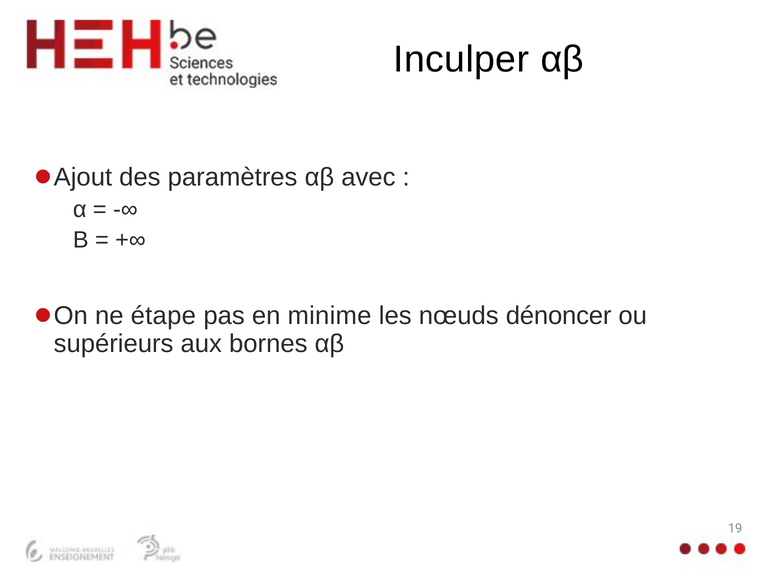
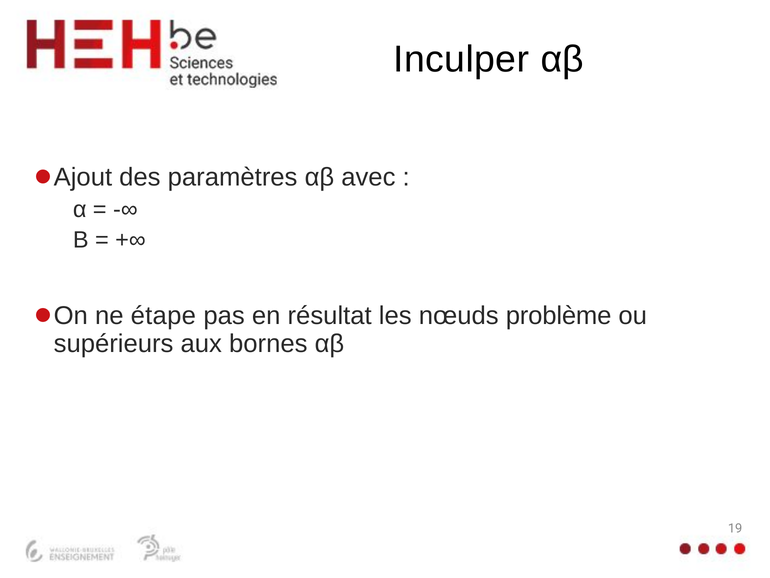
minime: minime -> résultat
dénoncer: dénoncer -> problème
